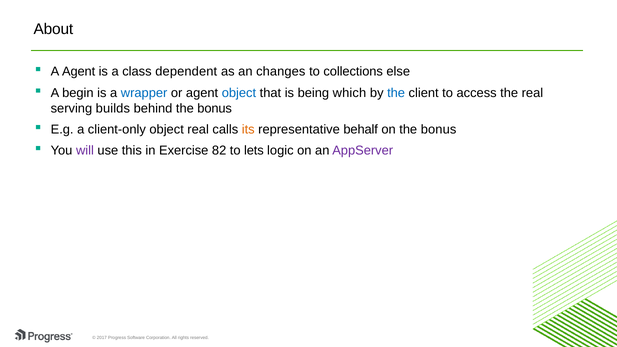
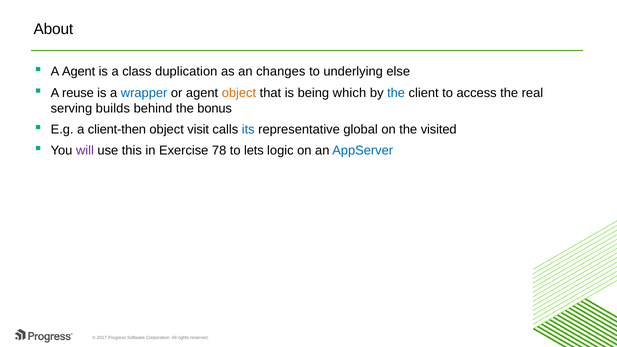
dependent: dependent -> duplication
collections: collections -> underlying
begin: begin -> reuse
object at (239, 93) colour: blue -> orange
client-only: client-only -> client-then
object real: real -> visit
its colour: orange -> blue
behalf: behalf -> global
on the bonus: bonus -> visited
82: 82 -> 78
AppServer colour: purple -> blue
